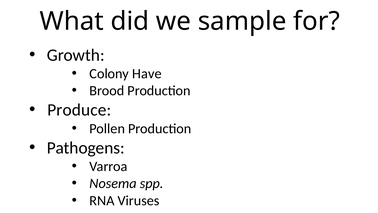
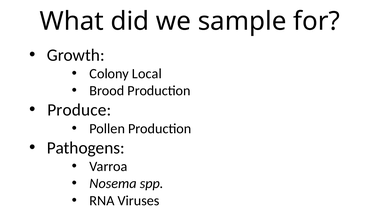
Have: Have -> Local
